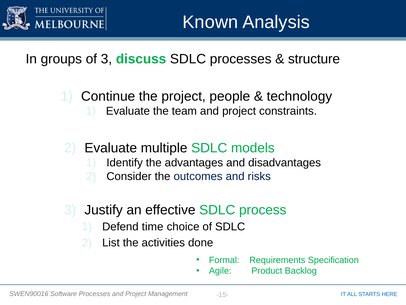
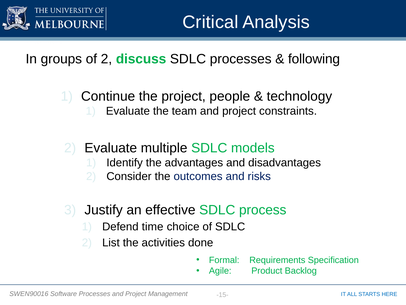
Known: Known -> Critical
of 3: 3 -> 2
structure: structure -> following
